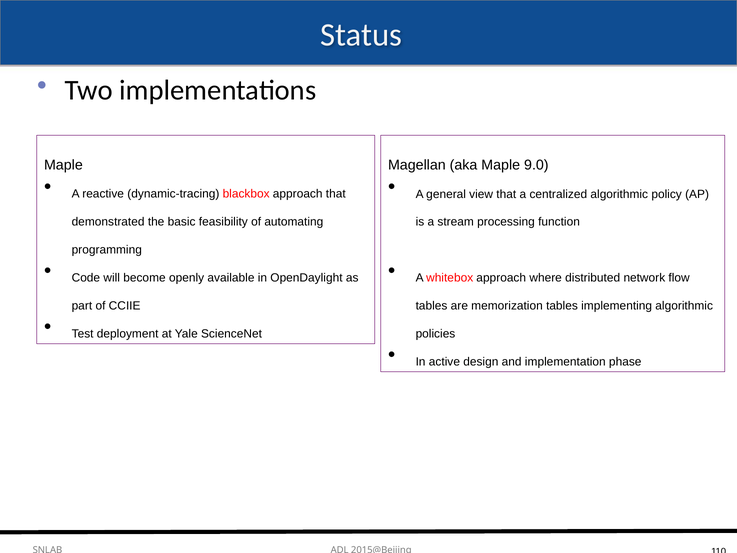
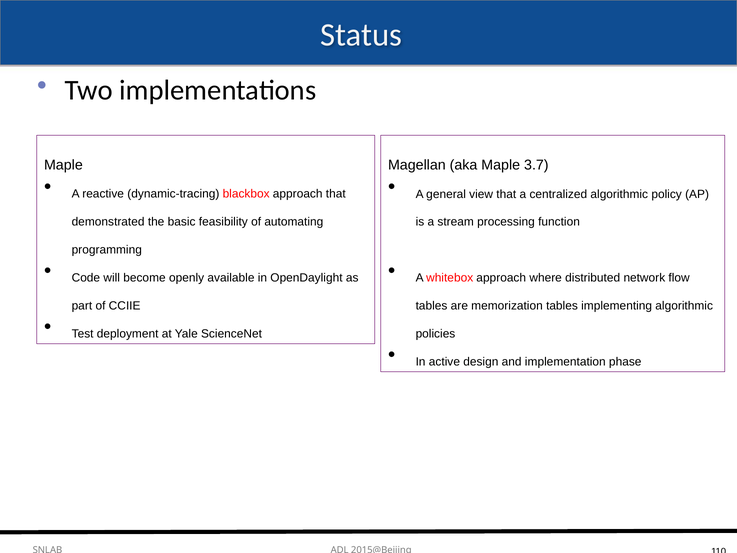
9.0: 9.0 -> 3.7
